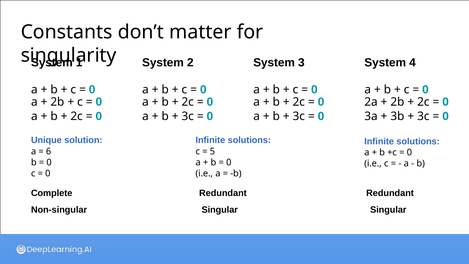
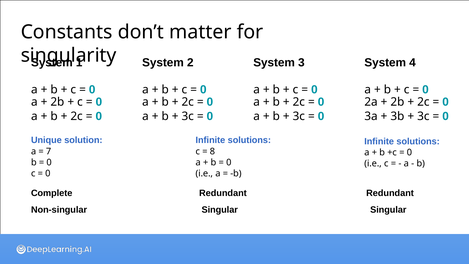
6: 6 -> 7
5: 5 -> 8
